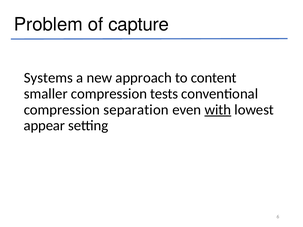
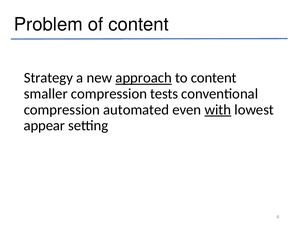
of capture: capture -> content
Systems: Systems -> Strategy
approach underline: none -> present
separation: separation -> automated
